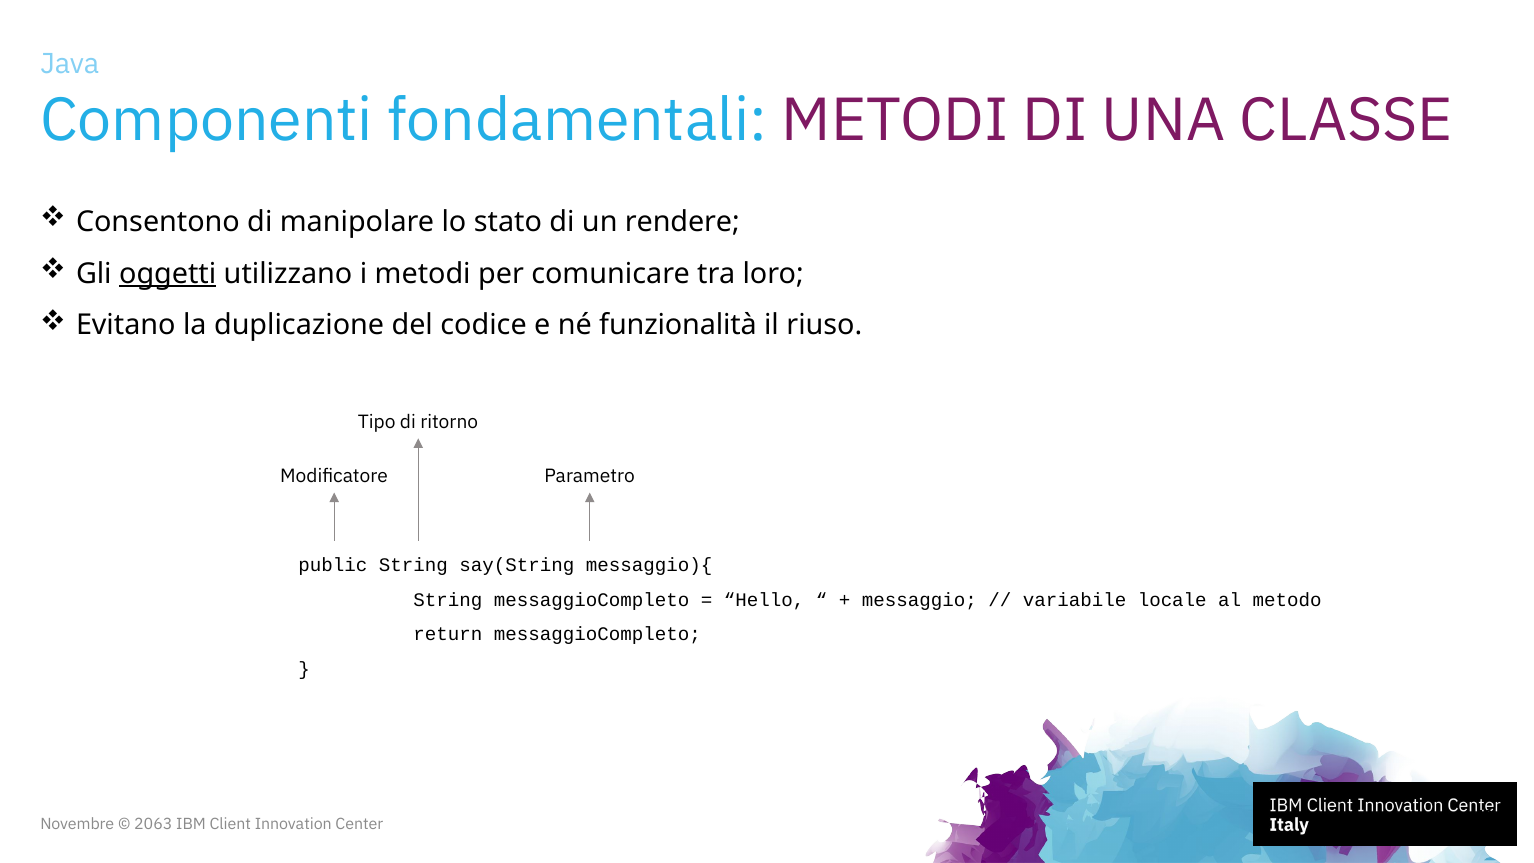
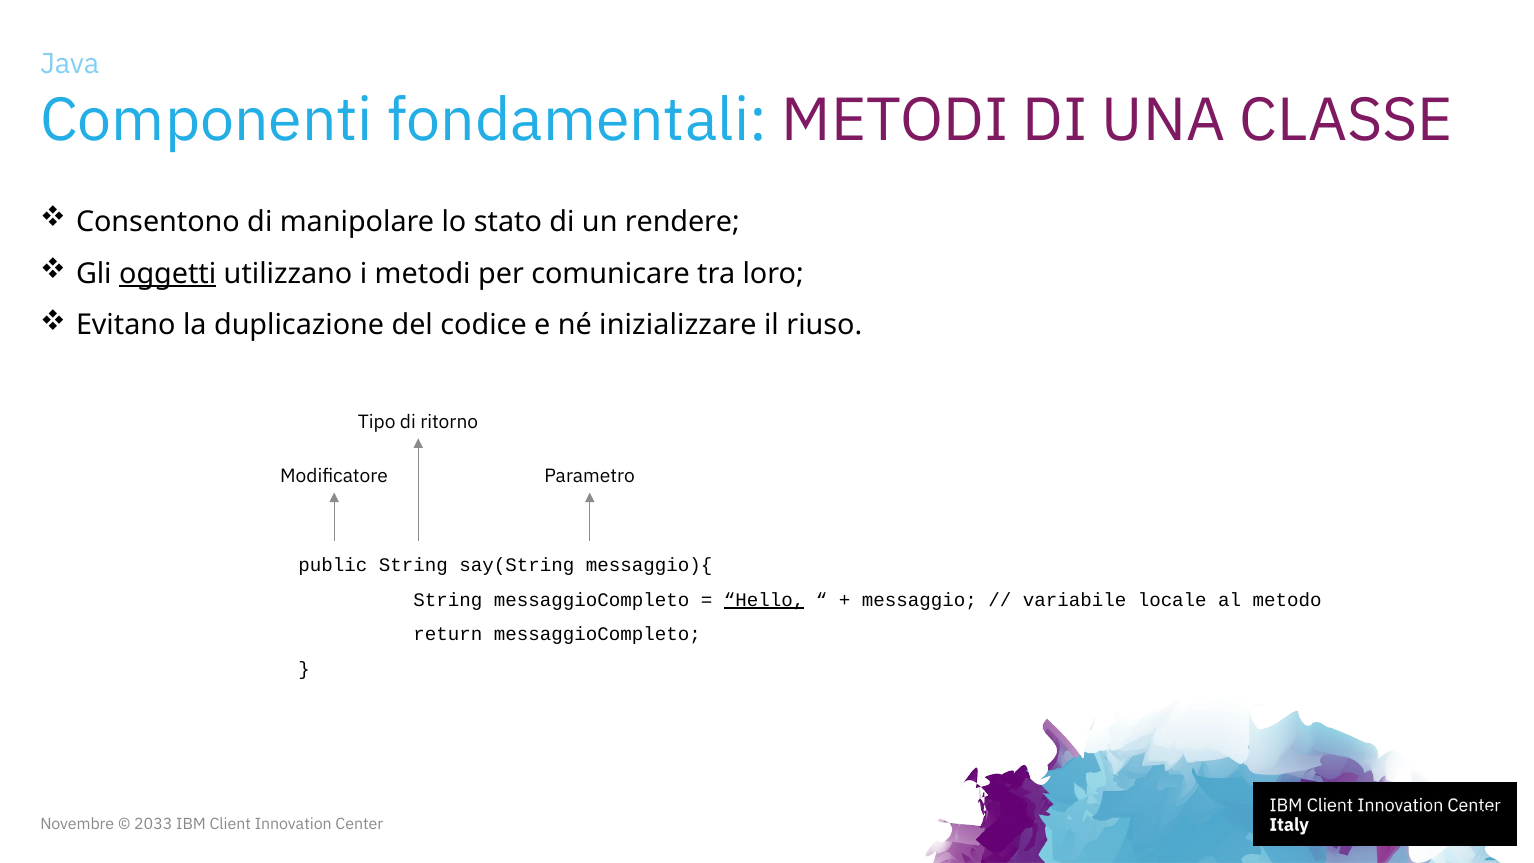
funzionalità: funzionalità -> inizializzare
Hello underline: none -> present
2063: 2063 -> 2033
